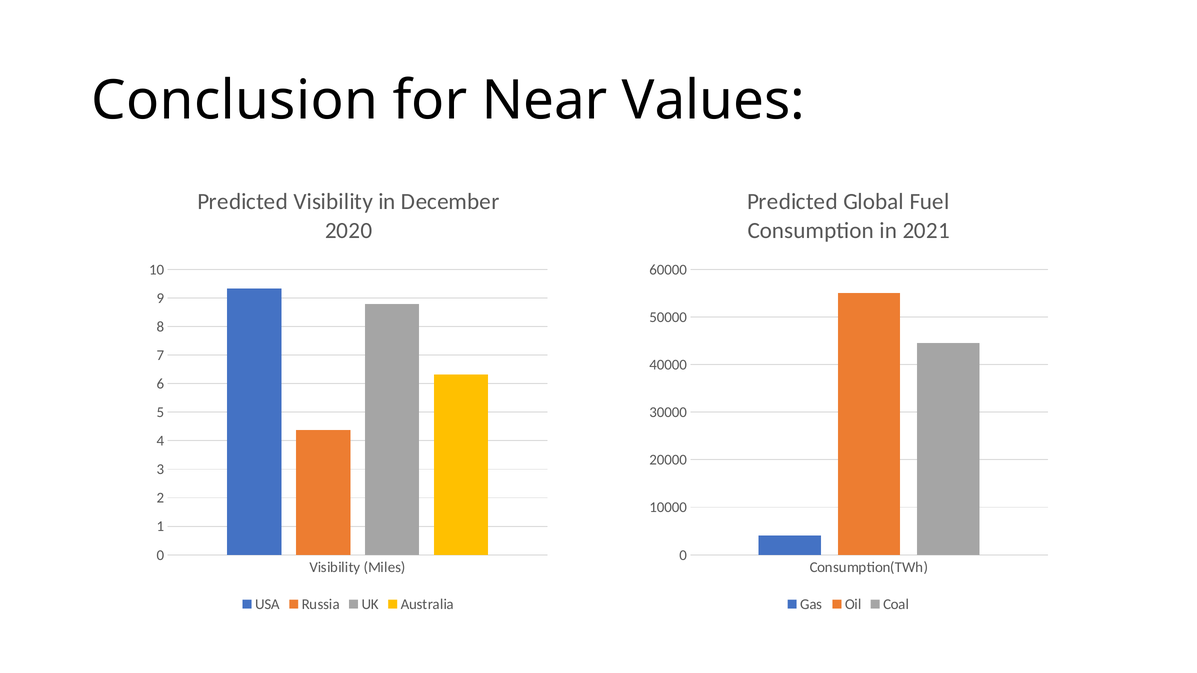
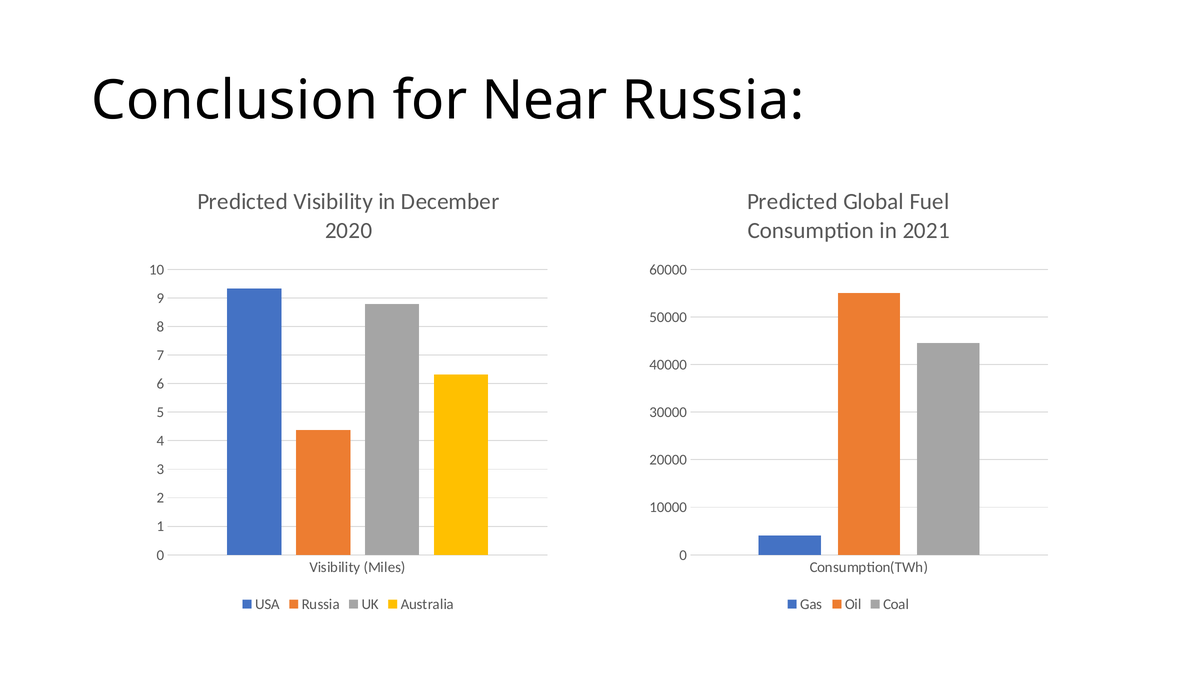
Near Values: Values -> Russia
